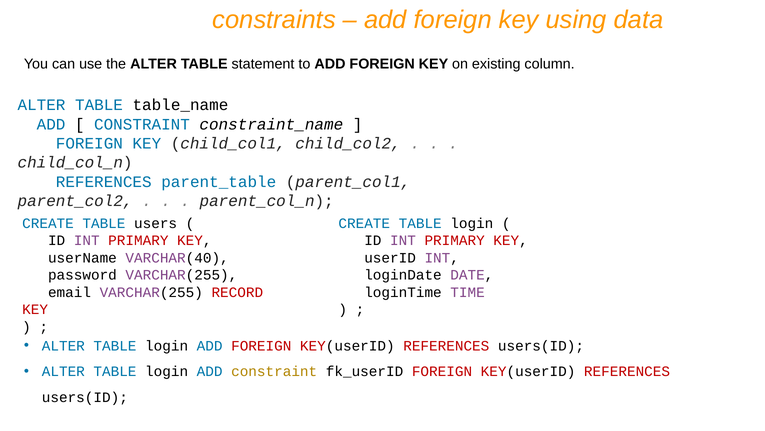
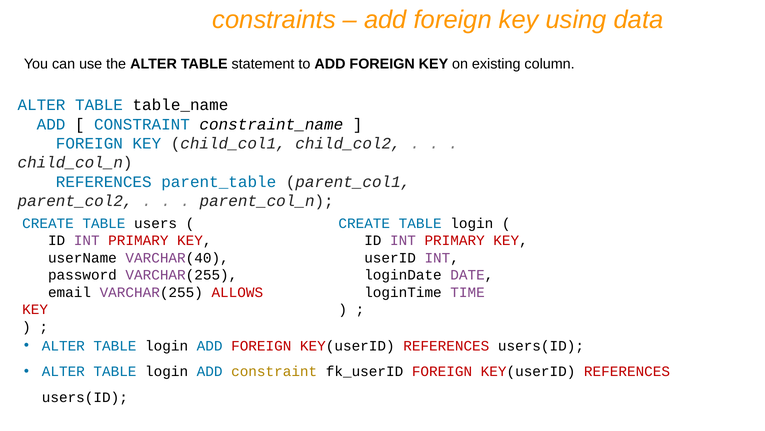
RECORD: RECORD -> ALLOWS
